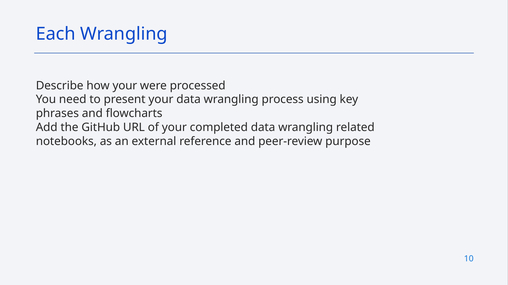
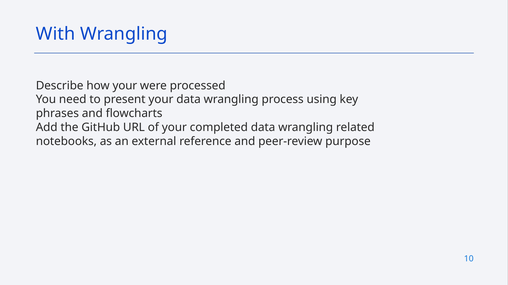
Each: Each -> With
